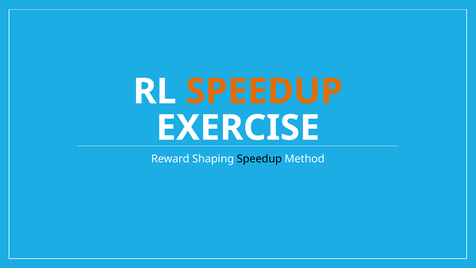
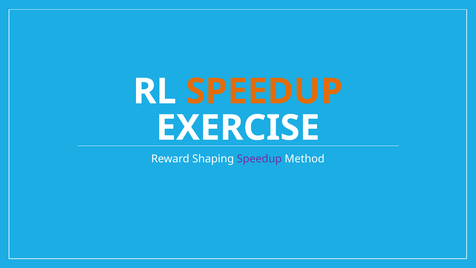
Speedup at (259, 159) colour: black -> purple
